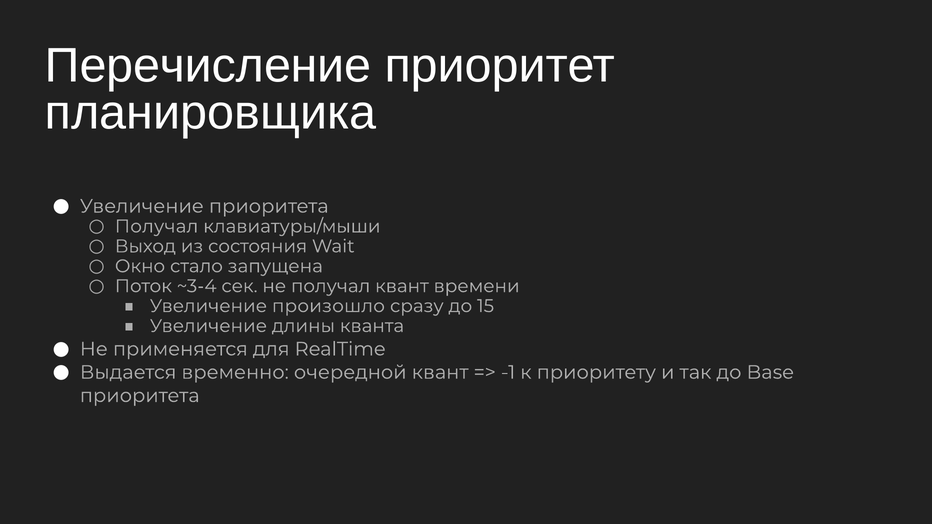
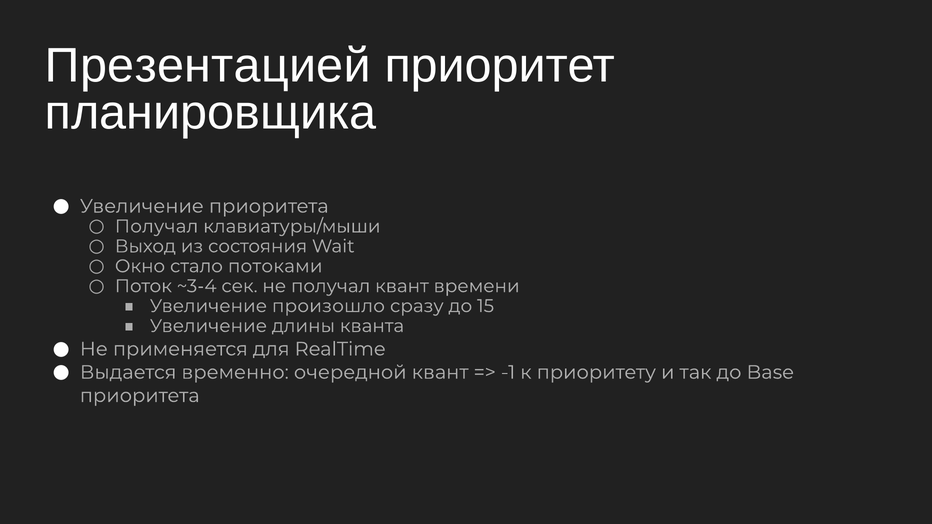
Перечисление: Перечисление -> Презентацией
запущена: запущена -> потоками
